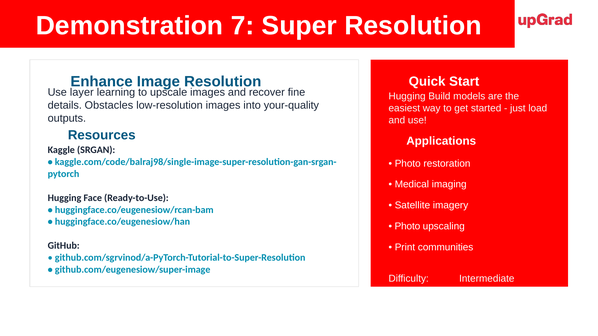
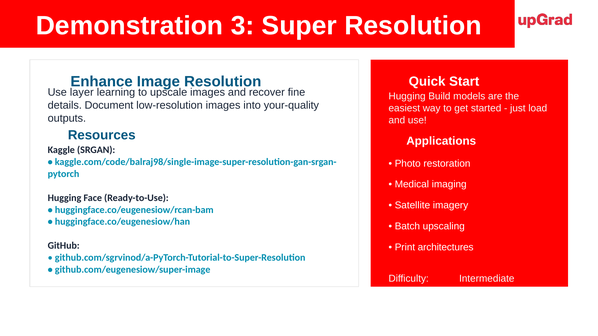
7: 7 -> 3
Obstacles: Obstacles -> Document
Photo at (407, 226): Photo -> Batch
communities: communities -> architectures
